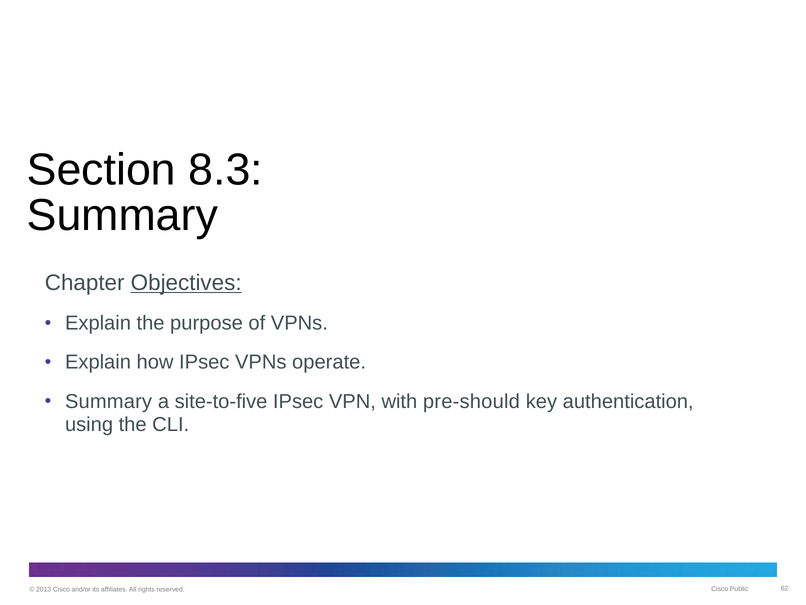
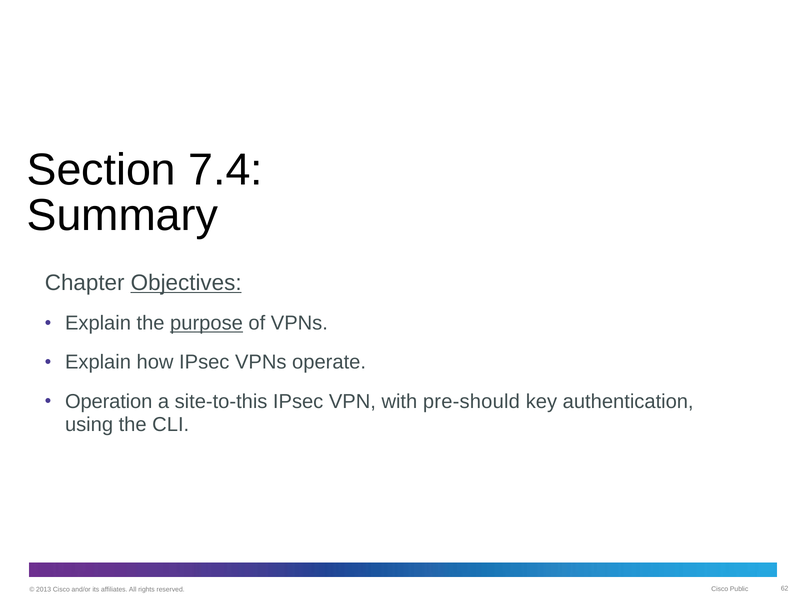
8.3: 8.3 -> 7.4
purpose underline: none -> present
Summary at (109, 401): Summary -> Operation
site-to-five: site-to-five -> site-to-this
